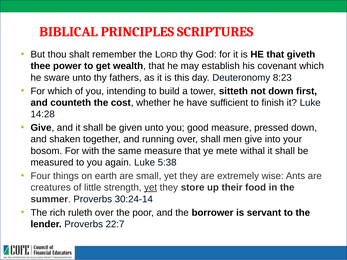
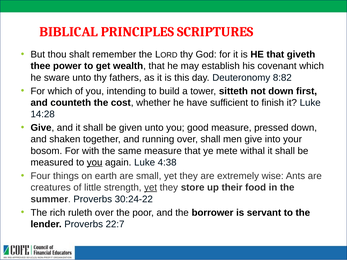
8:23: 8:23 -> 8:82
you at (95, 163) underline: none -> present
5:38: 5:38 -> 4:38
30:24-14: 30:24-14 -> 30:24-22
